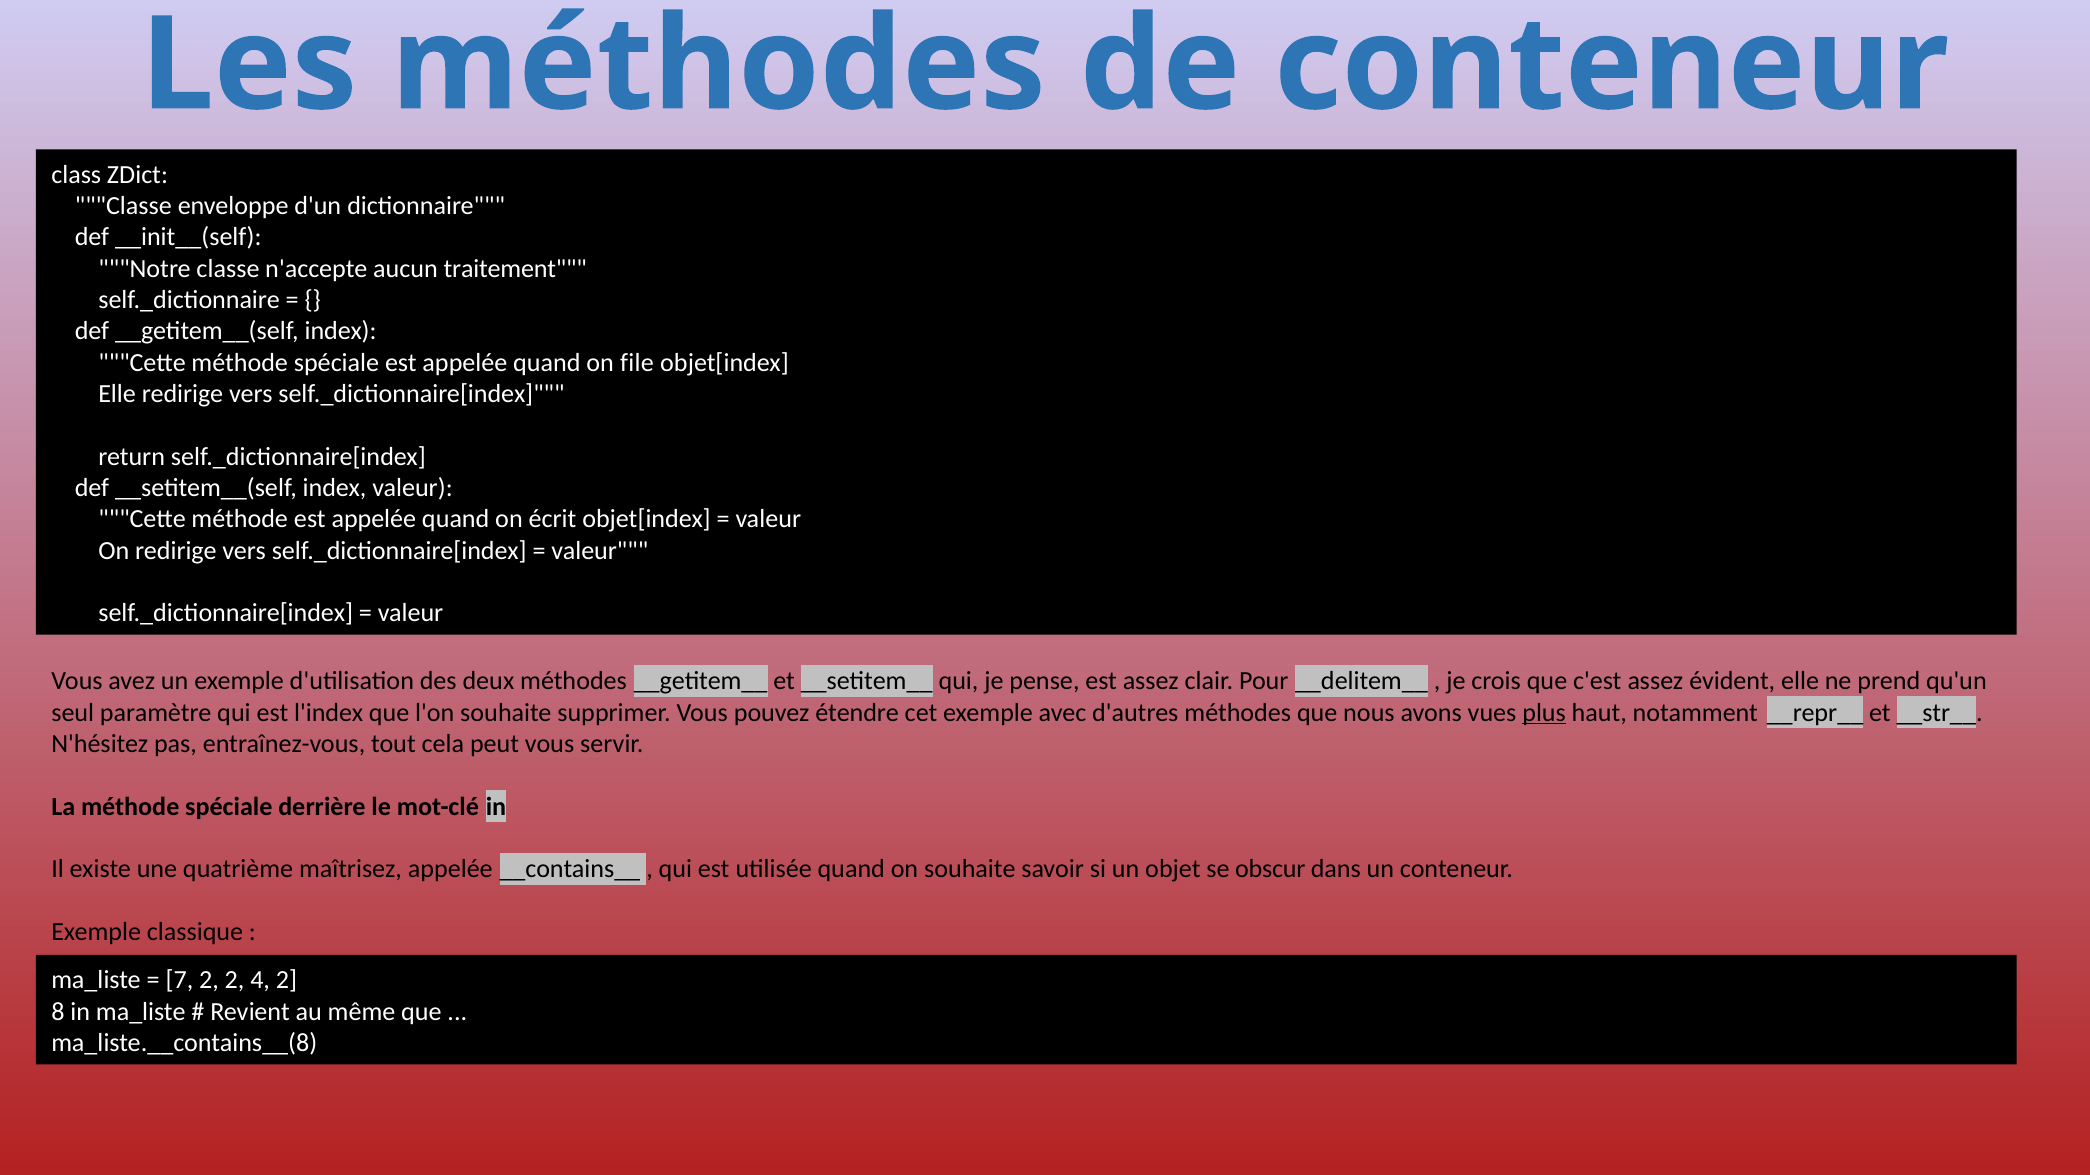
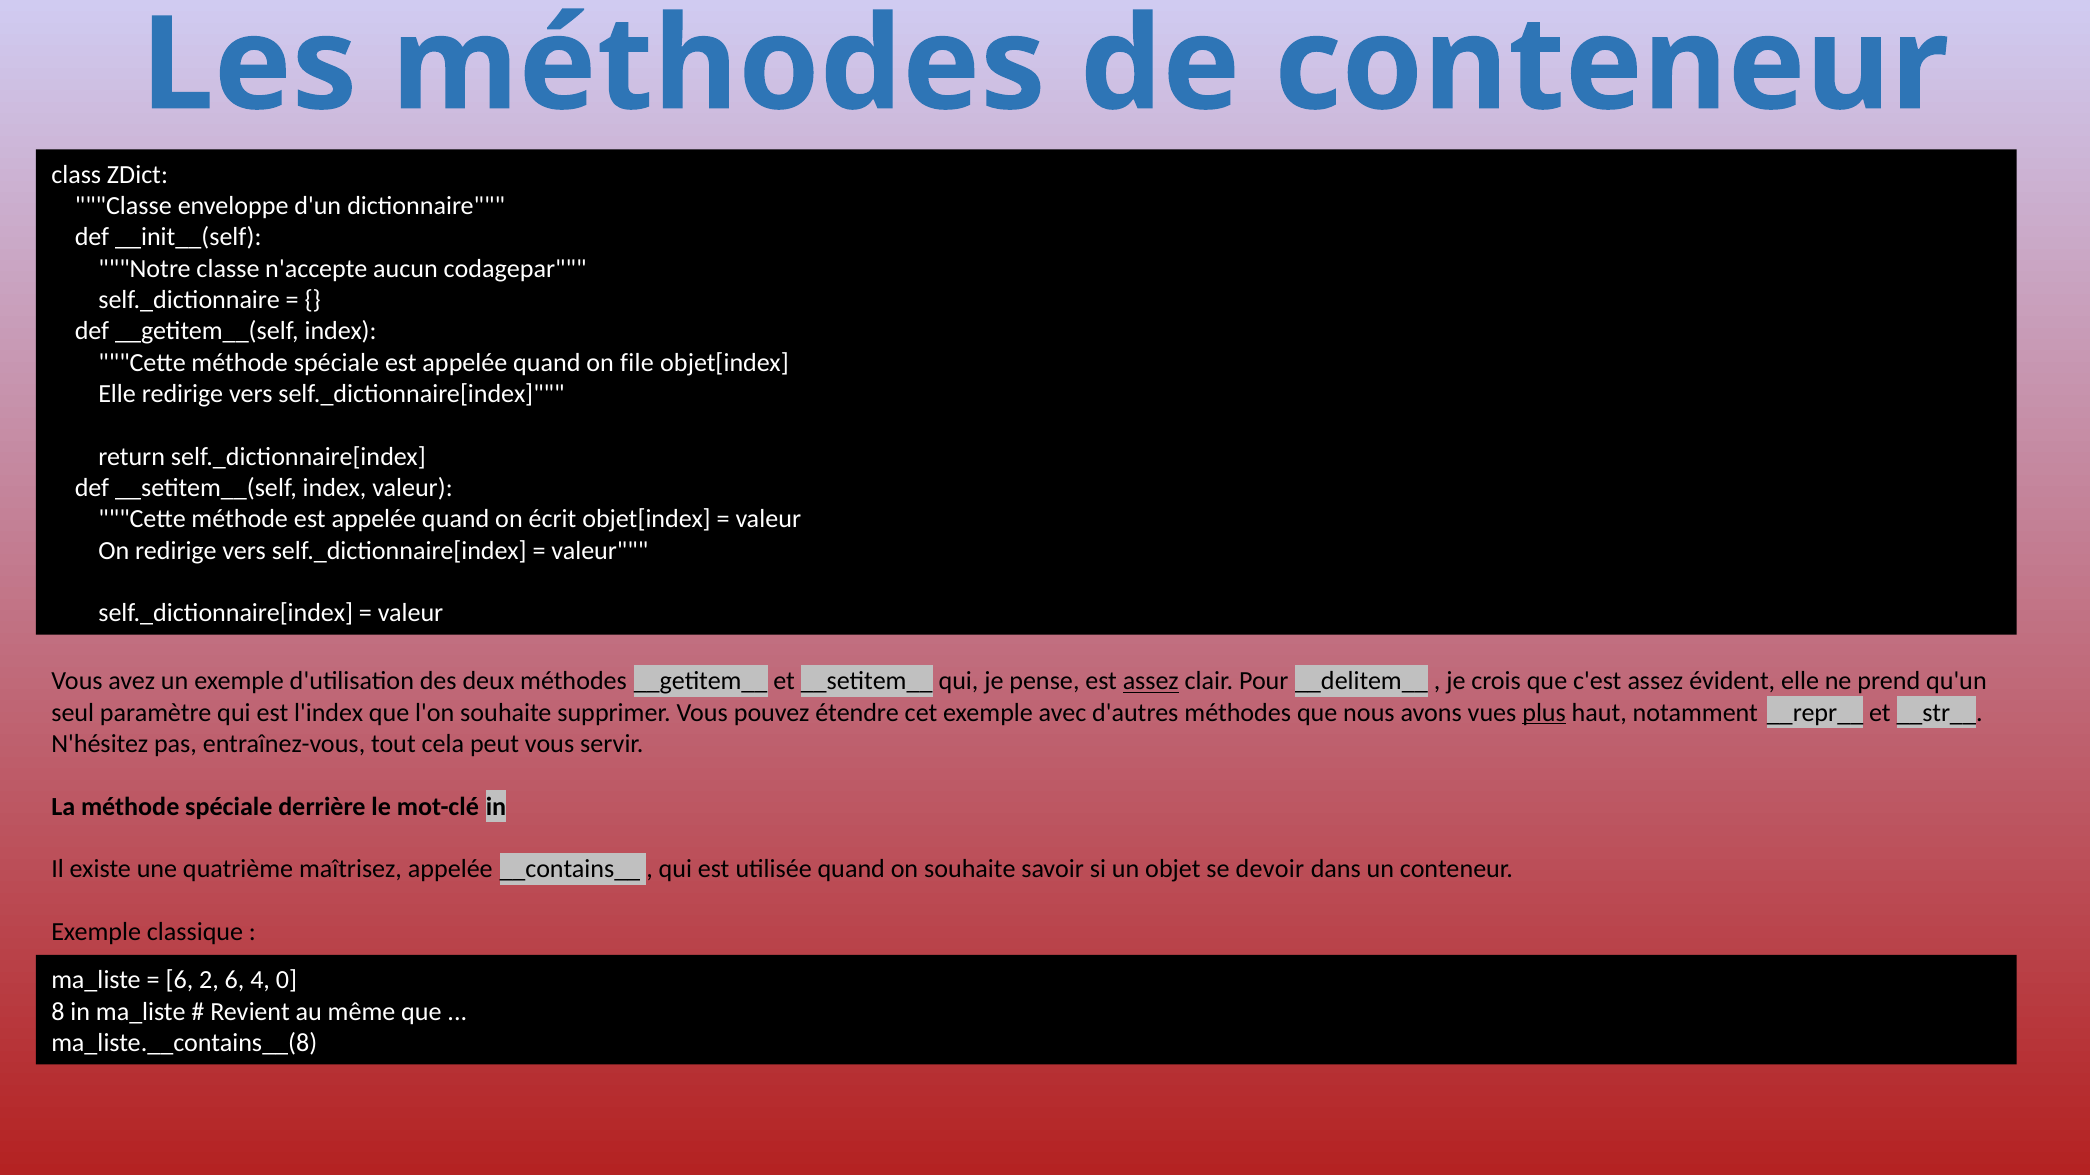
traitement: traitement -> codagepar
assez at (1151, 682) underline: none -> present
obscur: obscur -> devoir
7 at (179, 981): 7 -> 6
2 2: 2 -> 6
4 2: 2 -> 0
